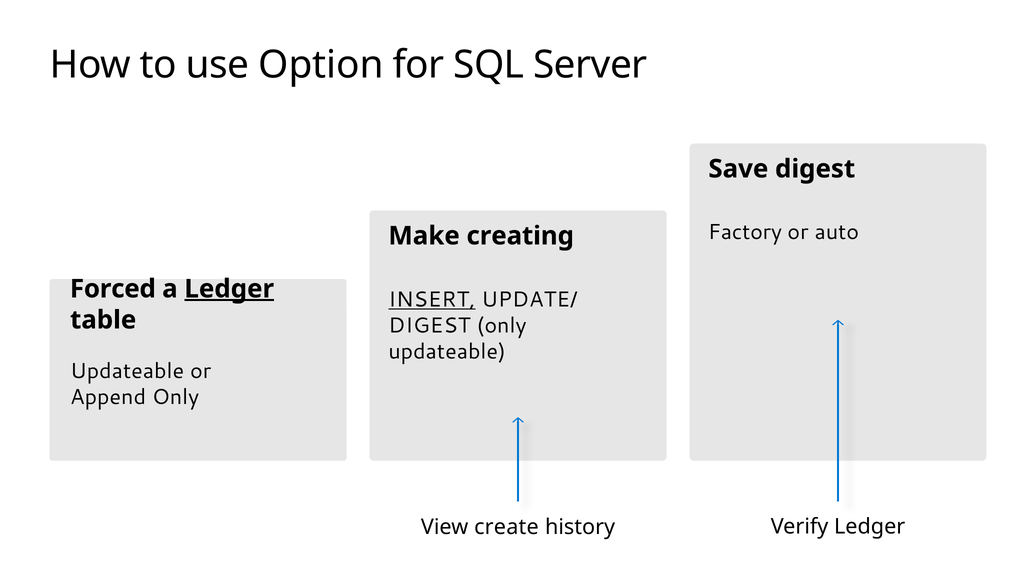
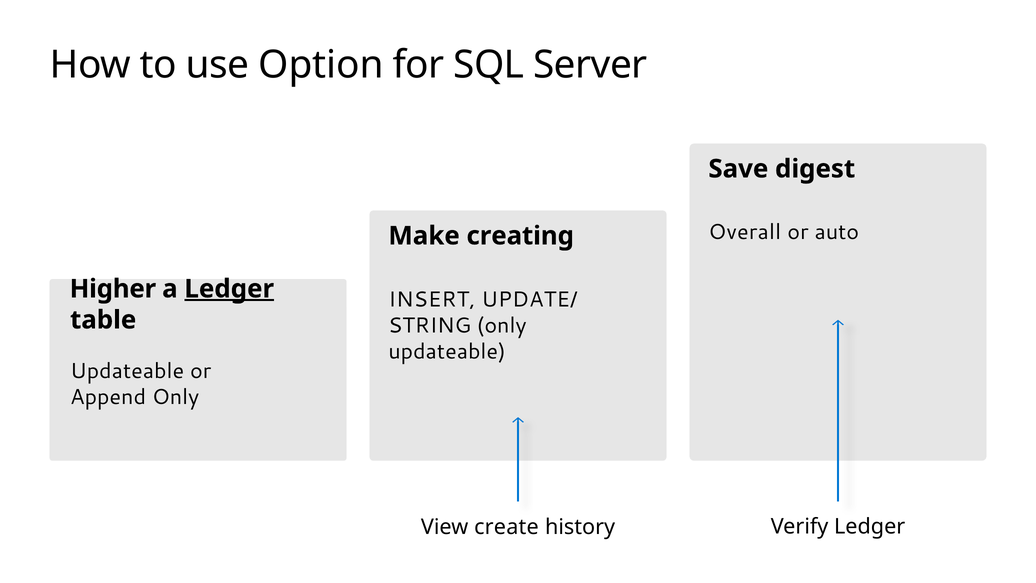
Factory: Factory -> Overall
Forced: Forced -> Higher
INSERT underline: present -> none
DIGEST at (429, 326): DIGEST -> STRING
